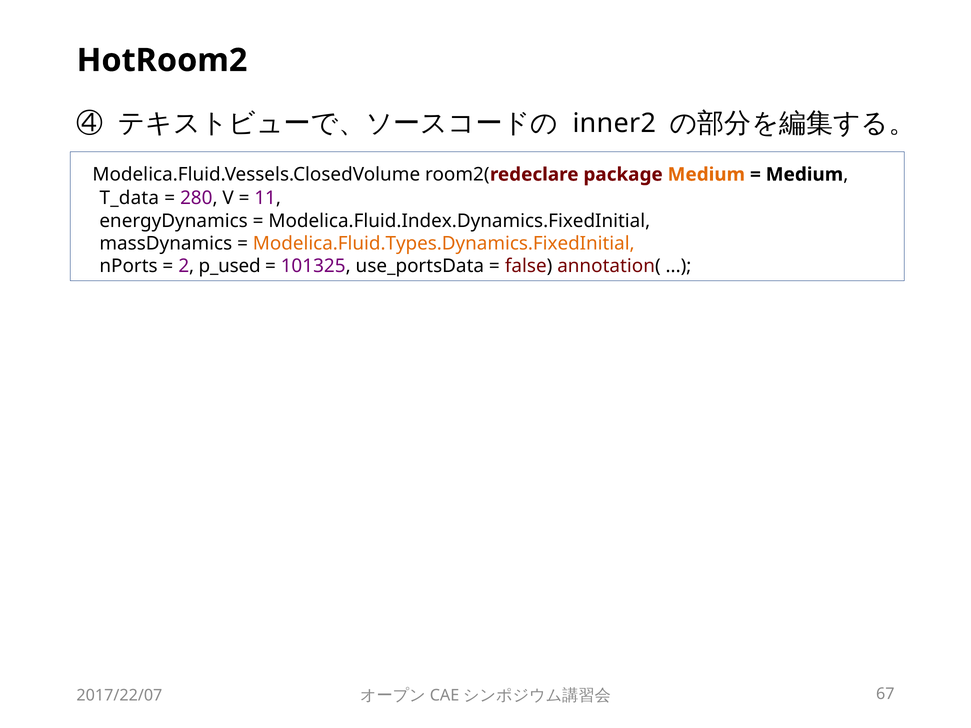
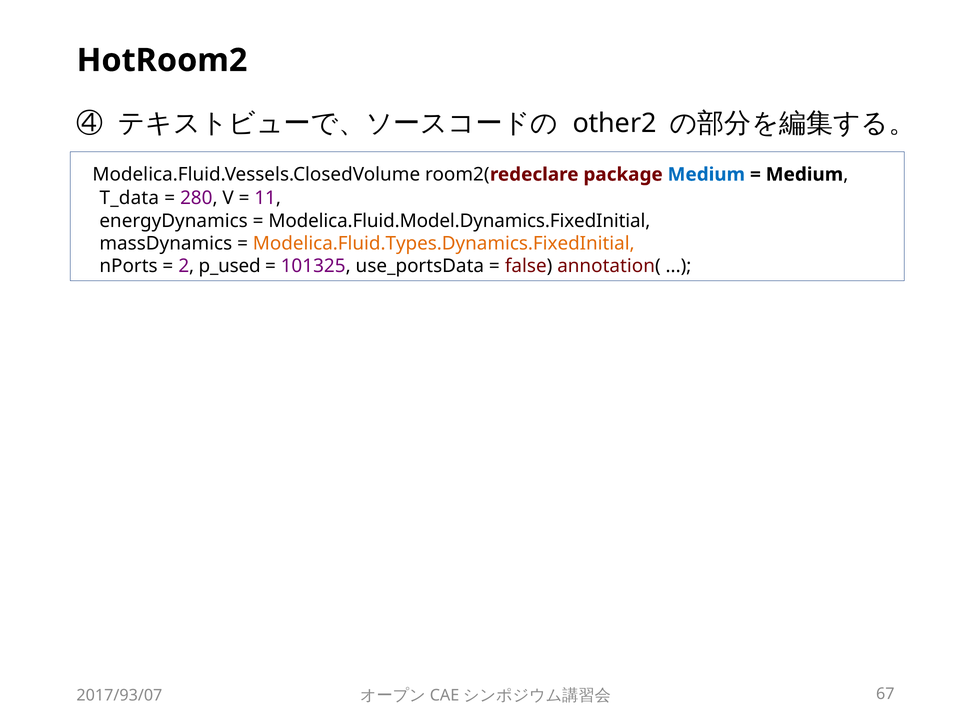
inner2: inner2 -> other2
Medium at (706, 175) colour: orange -> blue
Modelica.Fluid.Index.Dynamics.FixedInitial: Modelica.Fluid.Index.Dynamics.FixedInitial -> Modelica.Fluid.Model.Dynamics.FixedInitial
2017/22/07: 2017/22/07 -> 2017/93/07
